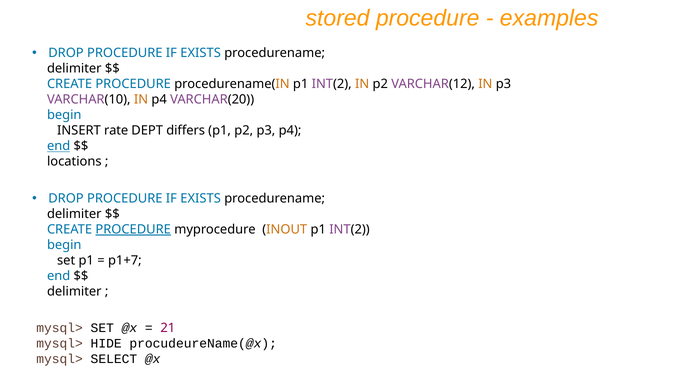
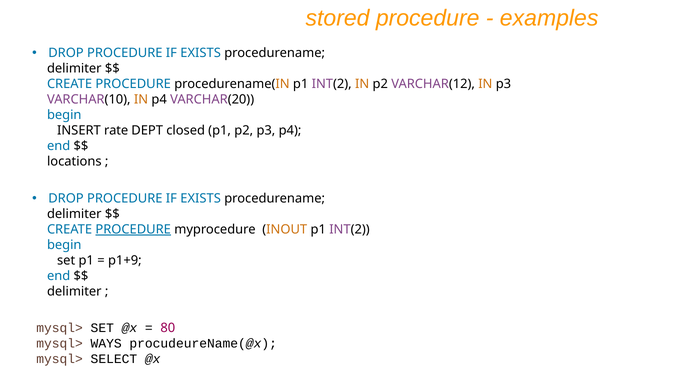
differs: differs -> closed
end at (59, 146) underline: present -> none
p1+7: p1+7 -> p1+9
21: 21 -> 80
HIDE: HIDE -> WAYS
